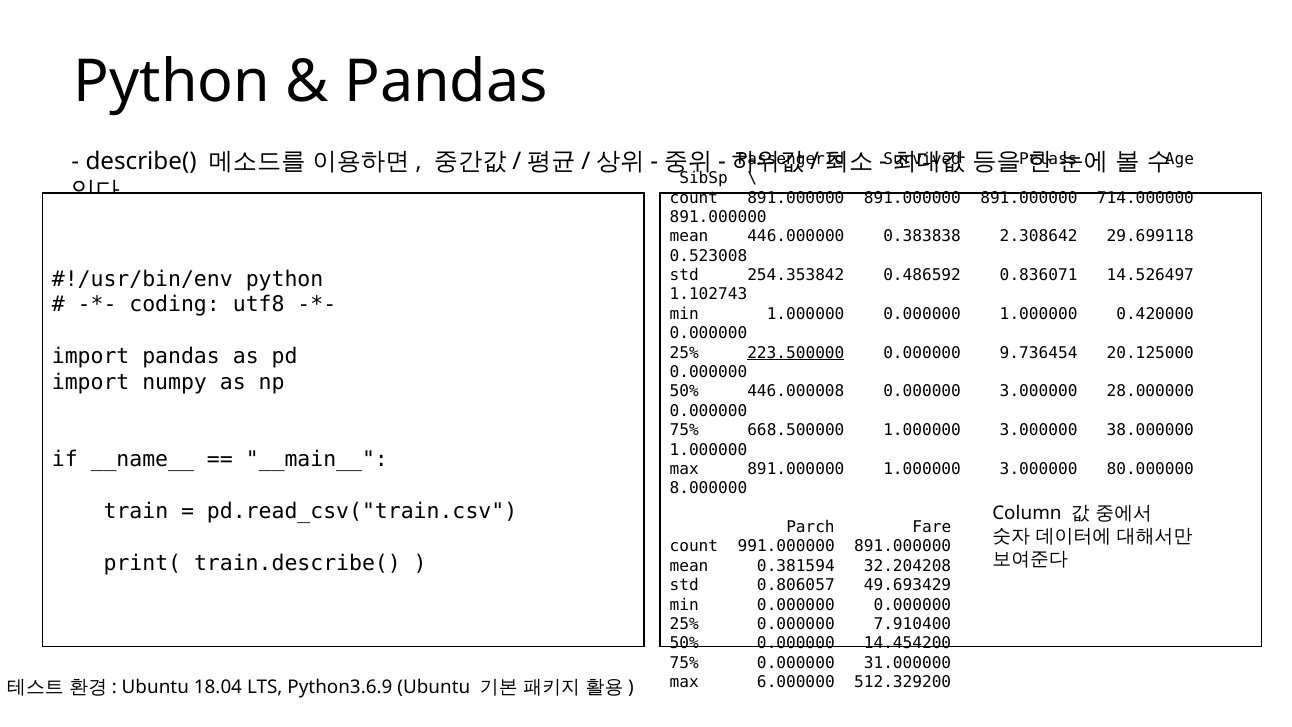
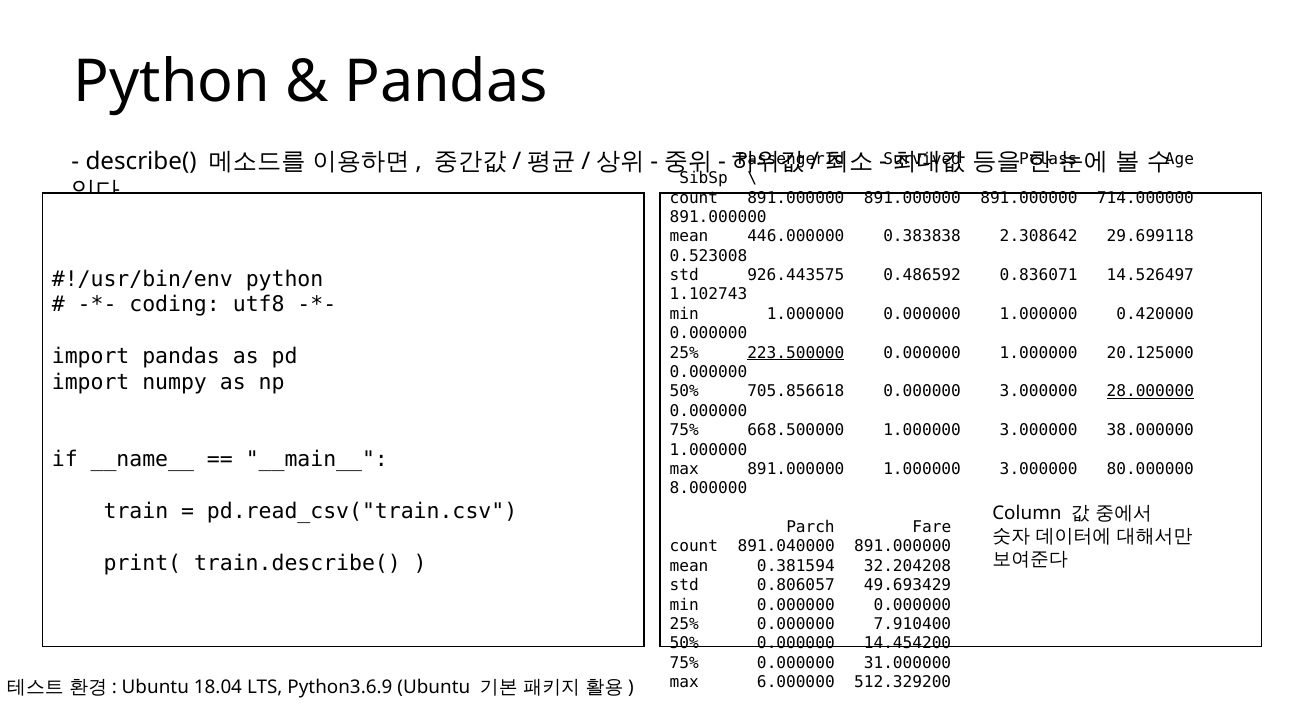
254.353842: 254.353842 -> 926.443575
9.736454 at (1039, 353): 9.736454 -> 1.000000
446.000008: 446.000008 -> 705.856618
28.000000 underline: none -> present
991.000000: 991.000000 -> 891.040000
